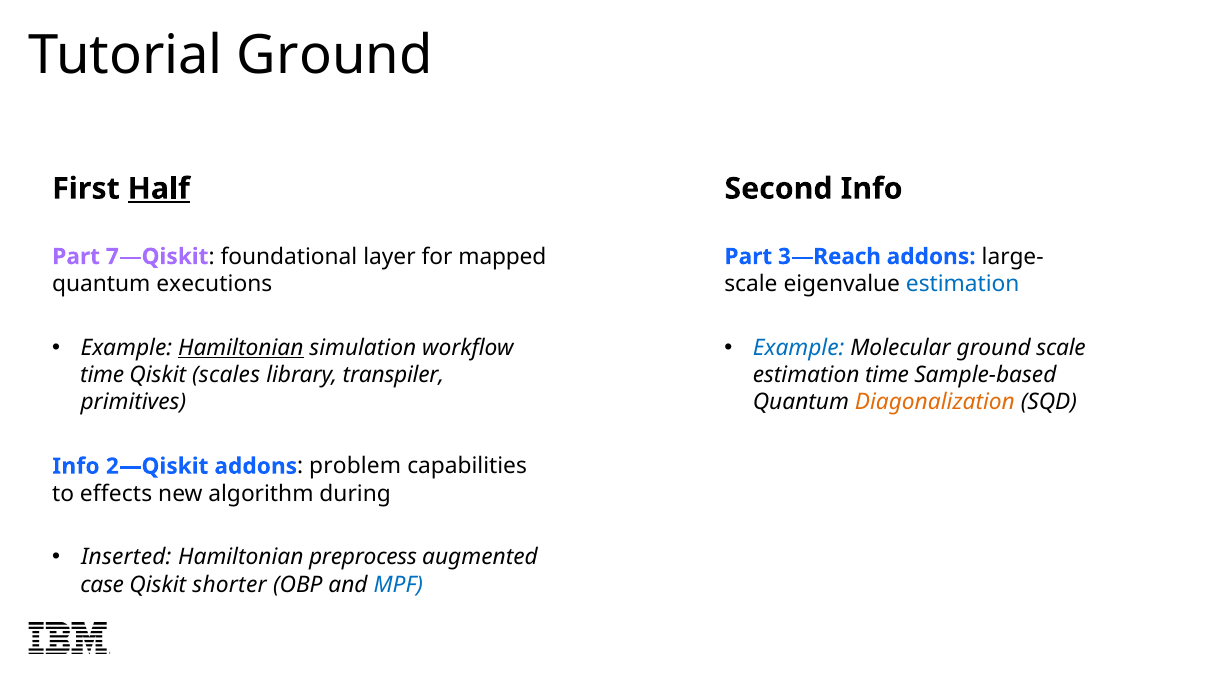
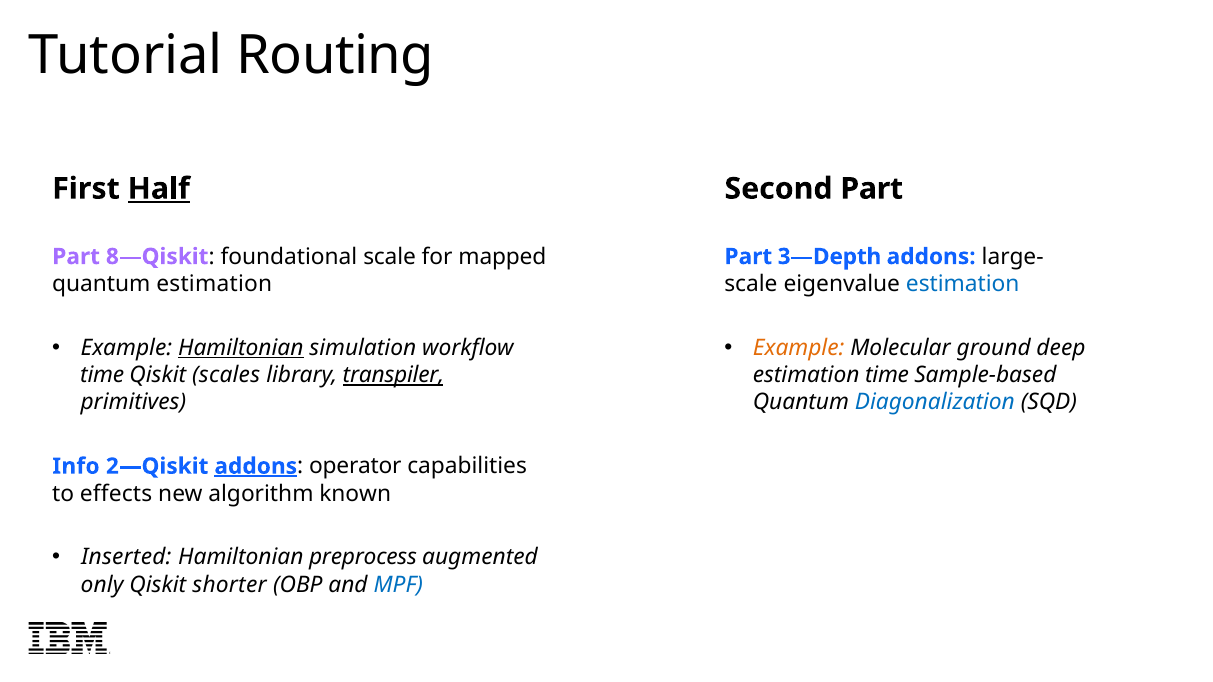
Tutorial Ground: Ground -> Routing
Second Info: Info -> Part
7—Qiskit: 7—Qiskit -> 8—Qiskit
foundational layer: layer -> scale
3—Reach: 3—Reach -> 3—Depth
quantum executions: executions -> estimation
Example at (799, 348) colour: blue -> orange
ground scale: scale -> deep
transpiler underline: none -> present
Diagonalization colour: orange -> blue
addons at (256, 466) underline: none -> present
problem: problem -> operator
during: during -> known
case: case -> only
